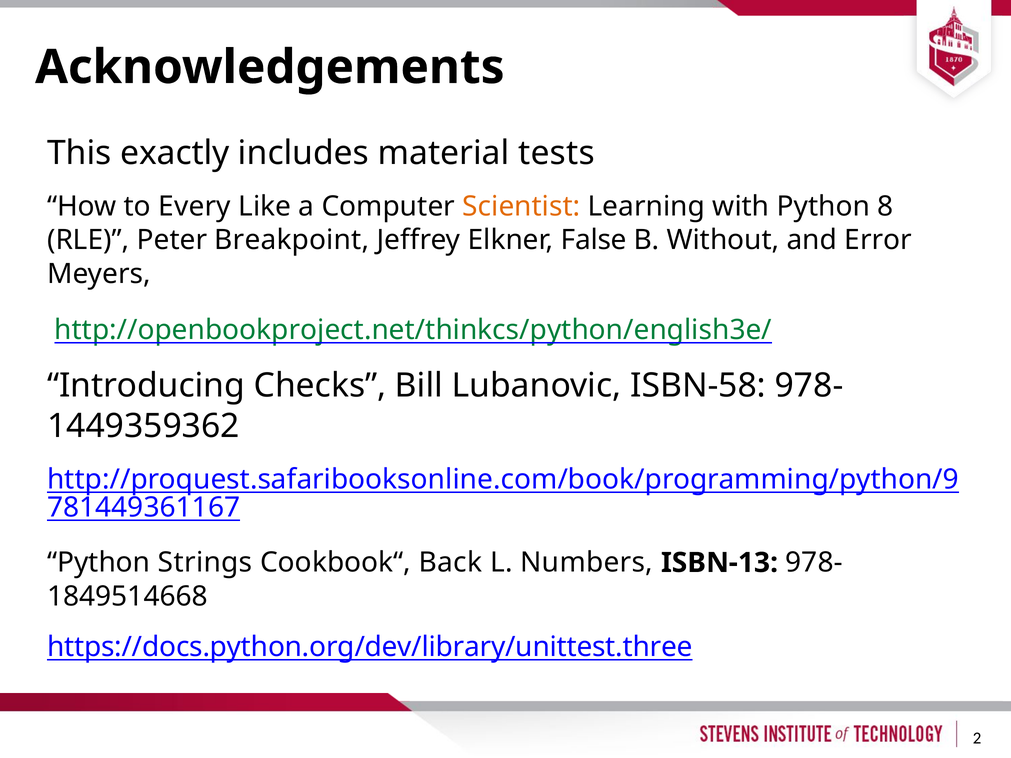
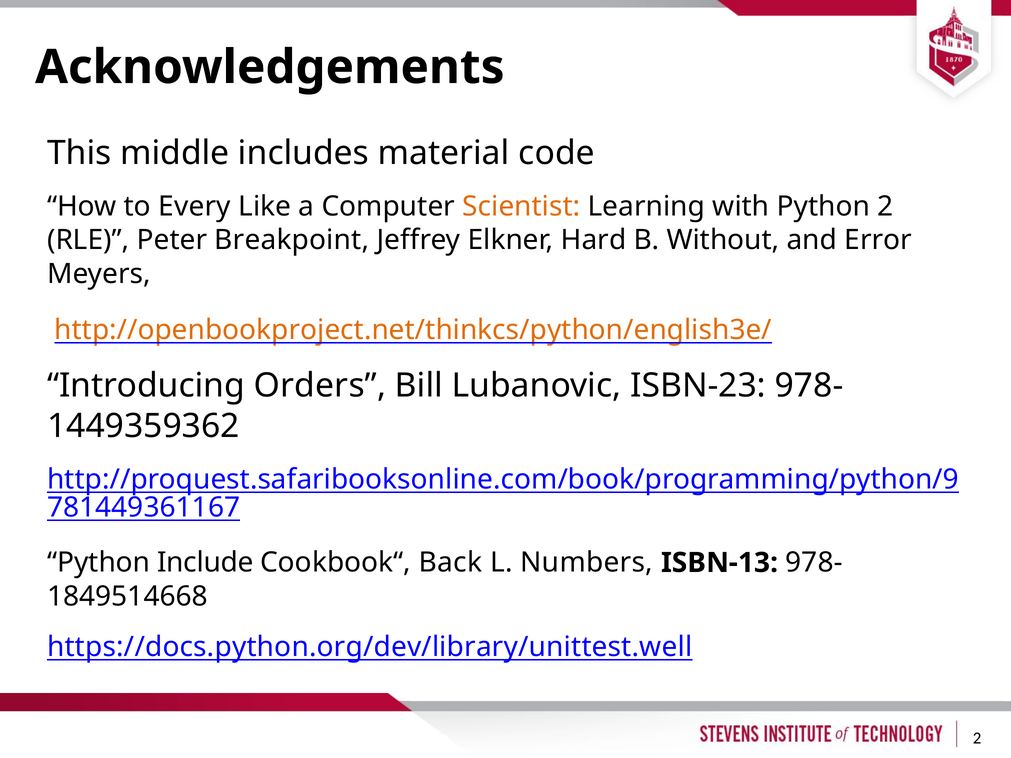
exactly: exactly -> middle
tests: tests -> code
Python 8: 8 -> 2
False: False -> Hard
http://openbookproject.net/thinkcs/python/english3e/ colour: green -> orange
Checks: Checks -> Orders
ISBN-58: ISBN-58 -> ISBN-23
Strings: Strings -> Include
https://docs.python.org/dev/library/unittest.three: https://docs.python.org/dev/library/unittest.three -> https://docs.python.org/dev/library/unittest.well
